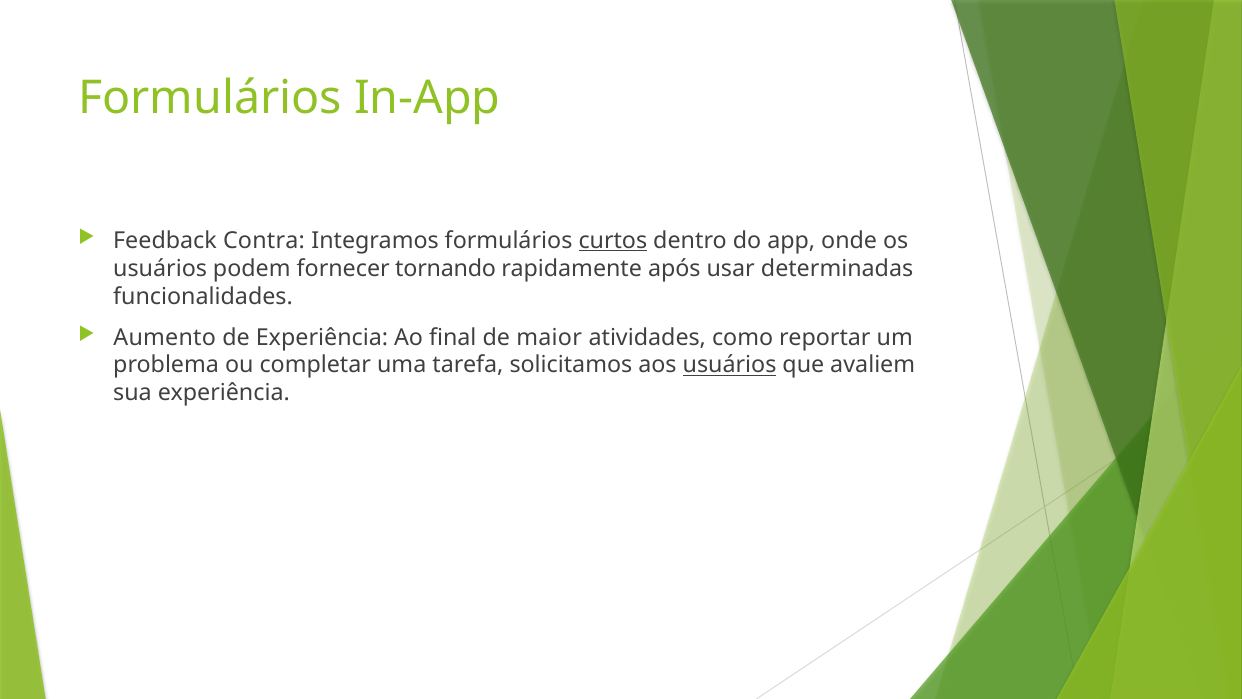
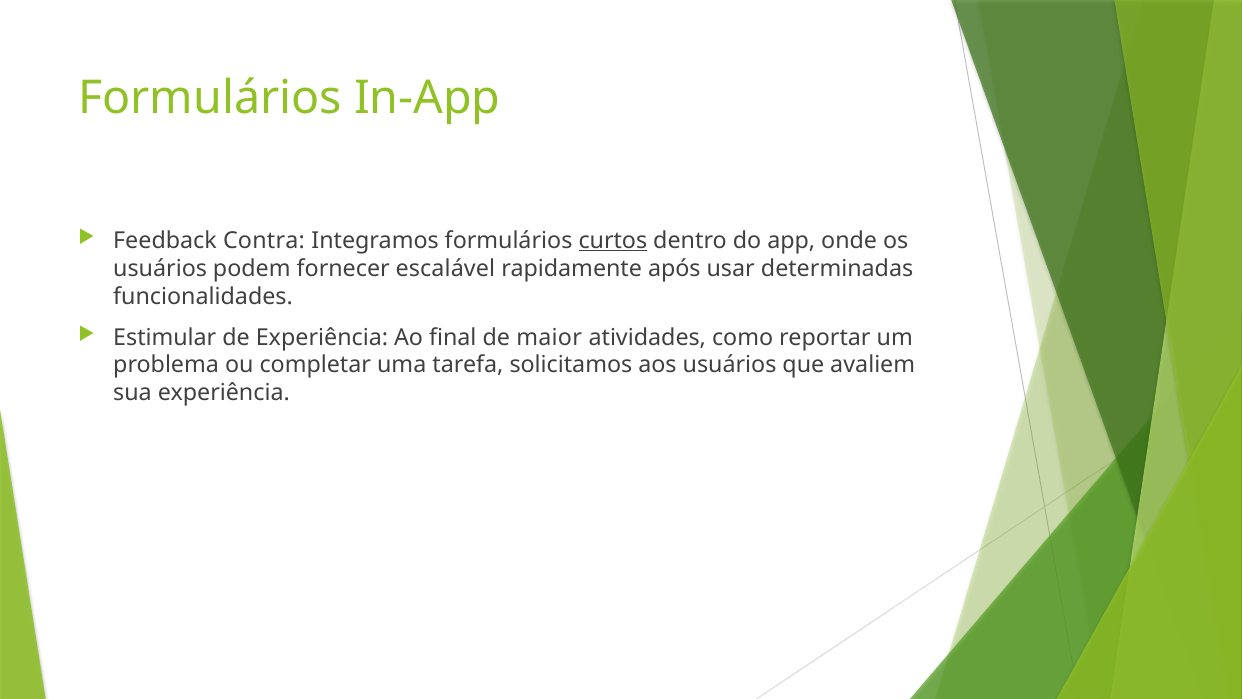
tornando: tornando -> escalável
Aumento: Aumento -> Estimular
usuários at (730, 365) underline: present -> none
